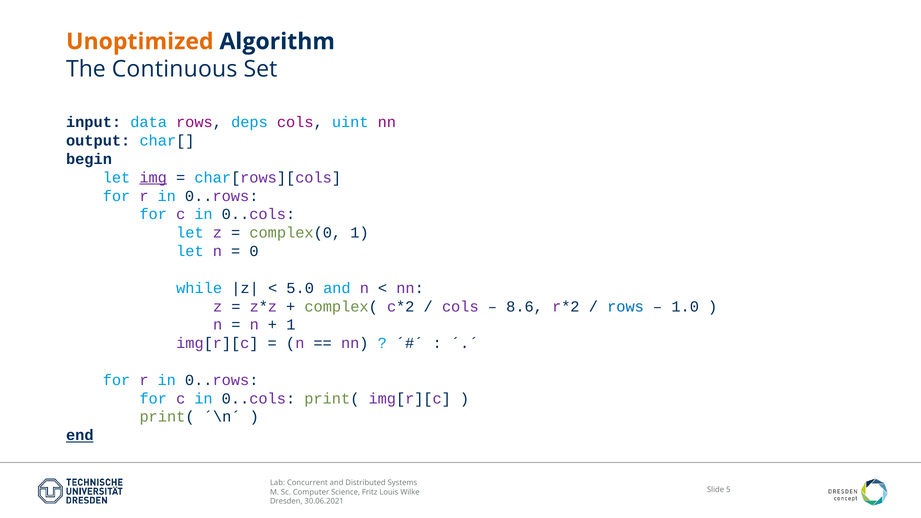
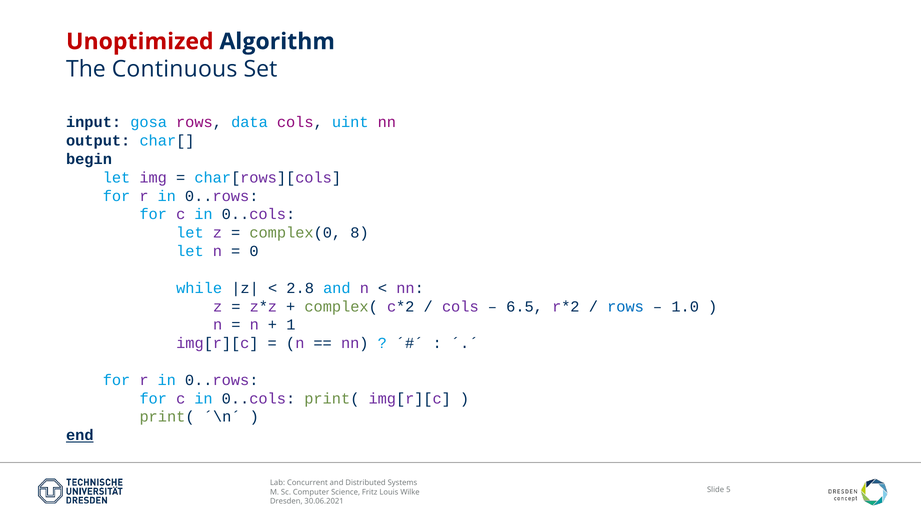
Unoptimized colour: orange -> red
data: data -> gosa
deps: deps -> data
img underline: present -> none
complex(0 1: 1 -> 8
5.0: 5.0 -> 2.8
8.6: 8.6 -> 6.5
